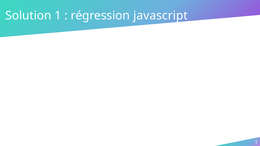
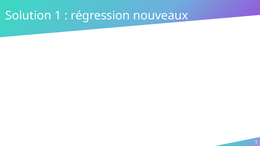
javascript: javascript -> nouveaux
